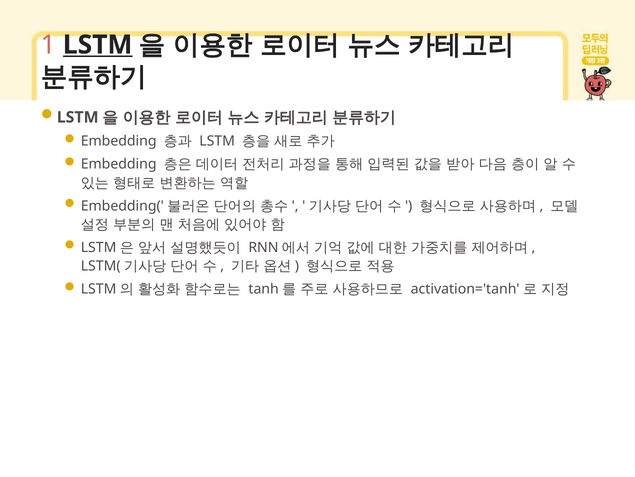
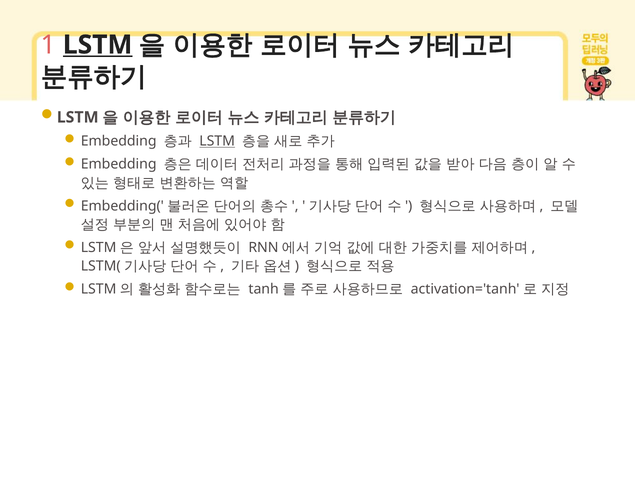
LSTM at (217, 141) underline: none -> present
